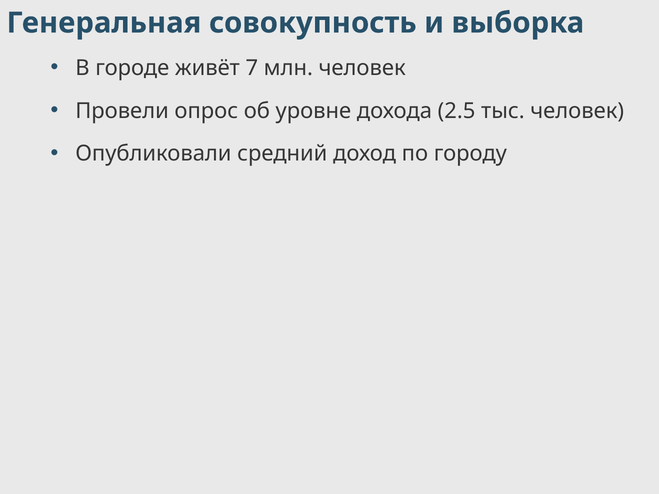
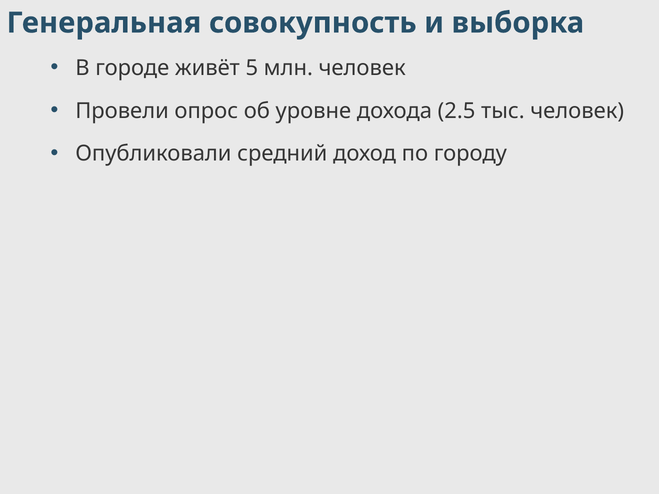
7: 7 -> 5
